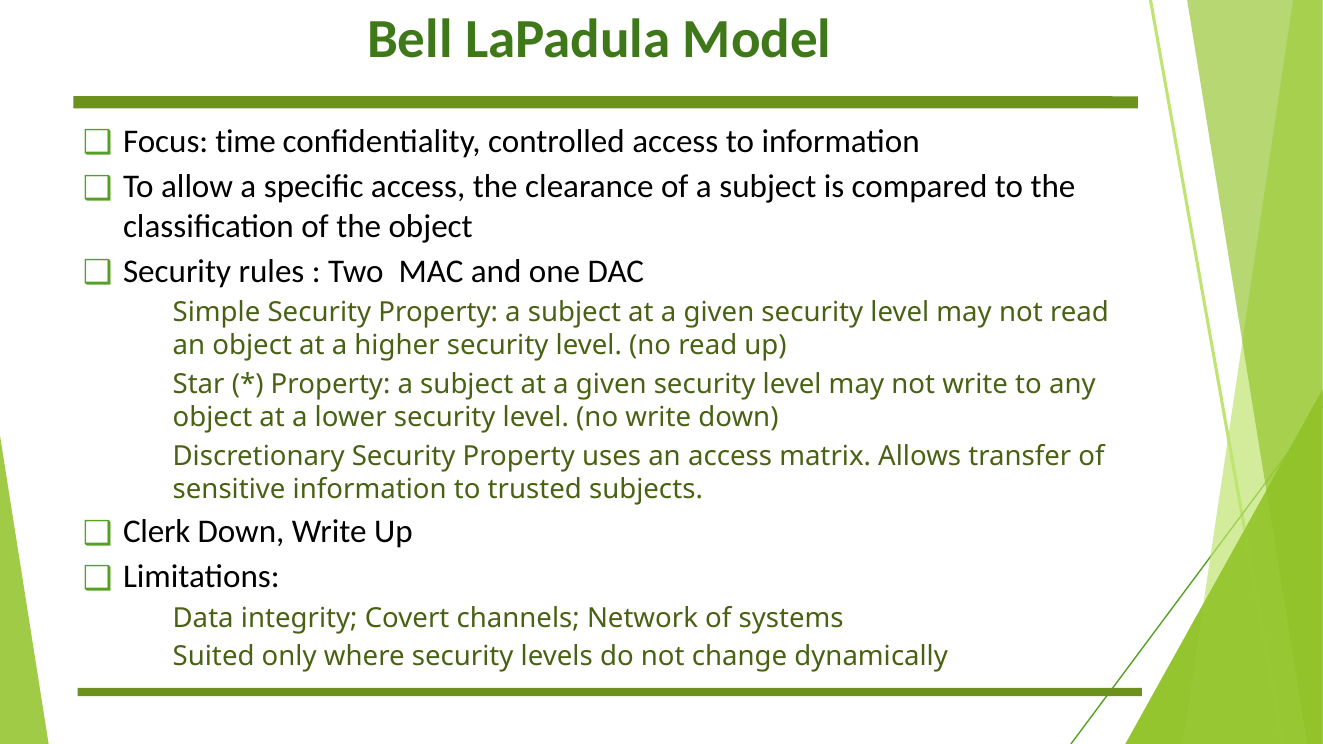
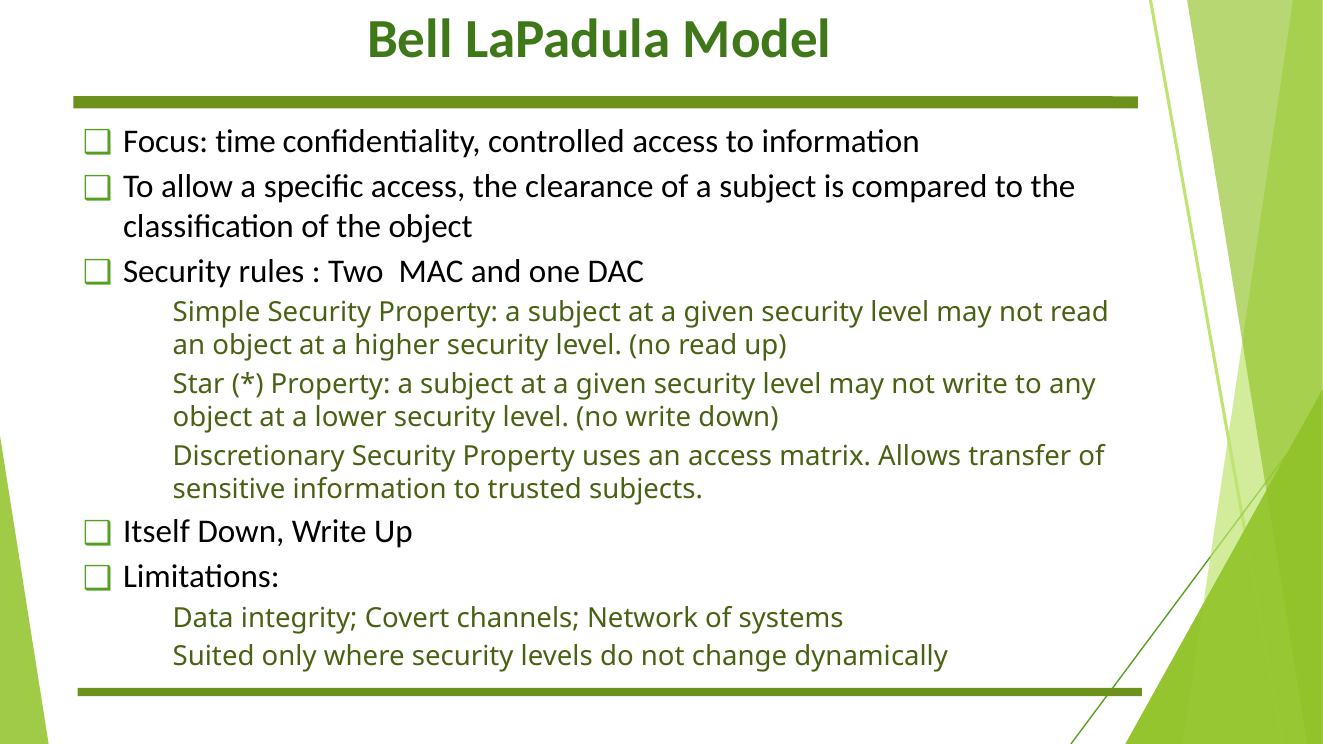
Clerk: Clerk -> Itself
